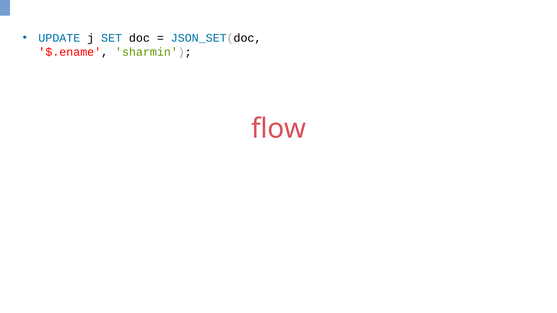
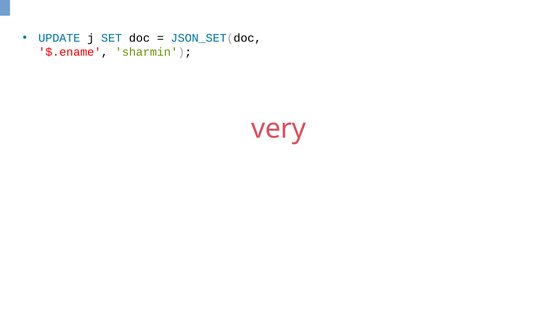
flow: flow -> very
